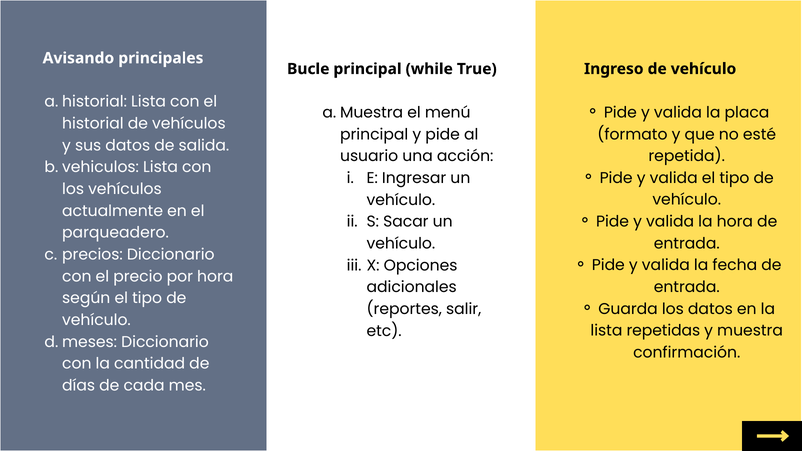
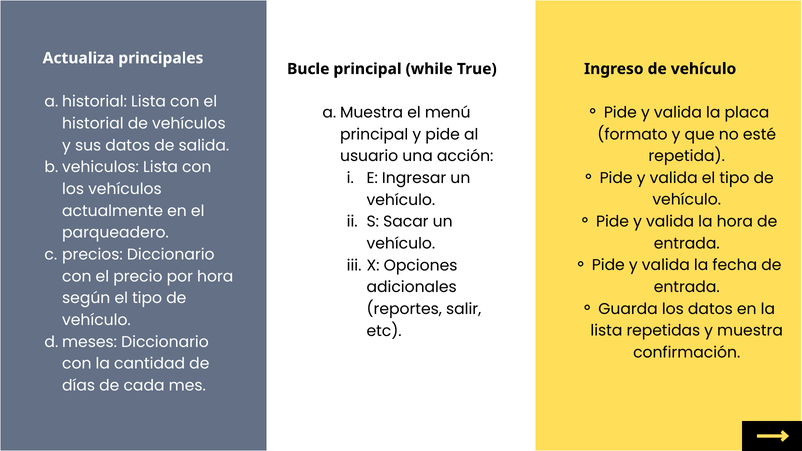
Avisando: Avisando -> Actualiza
